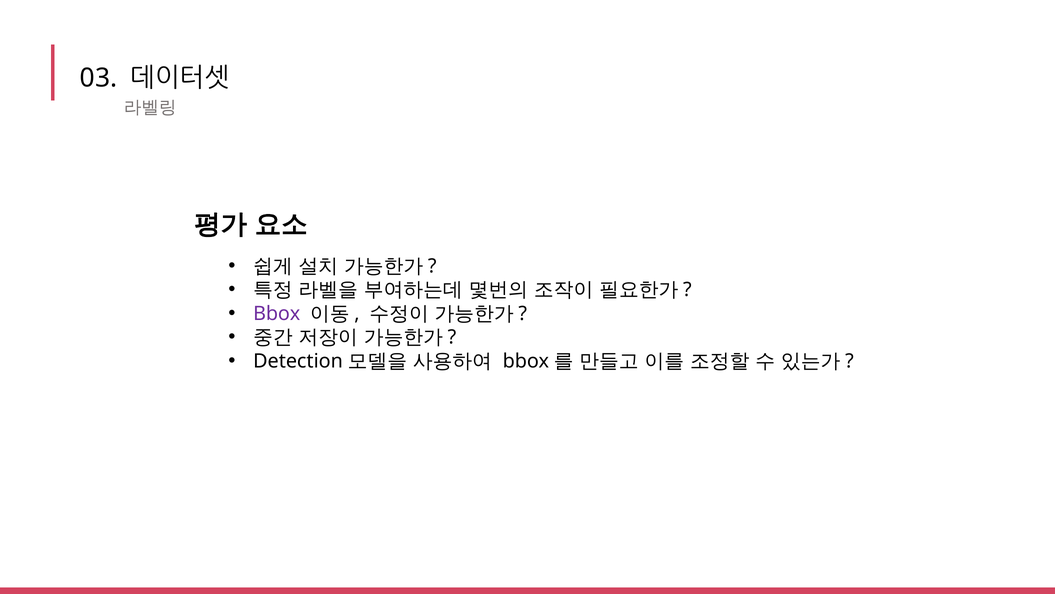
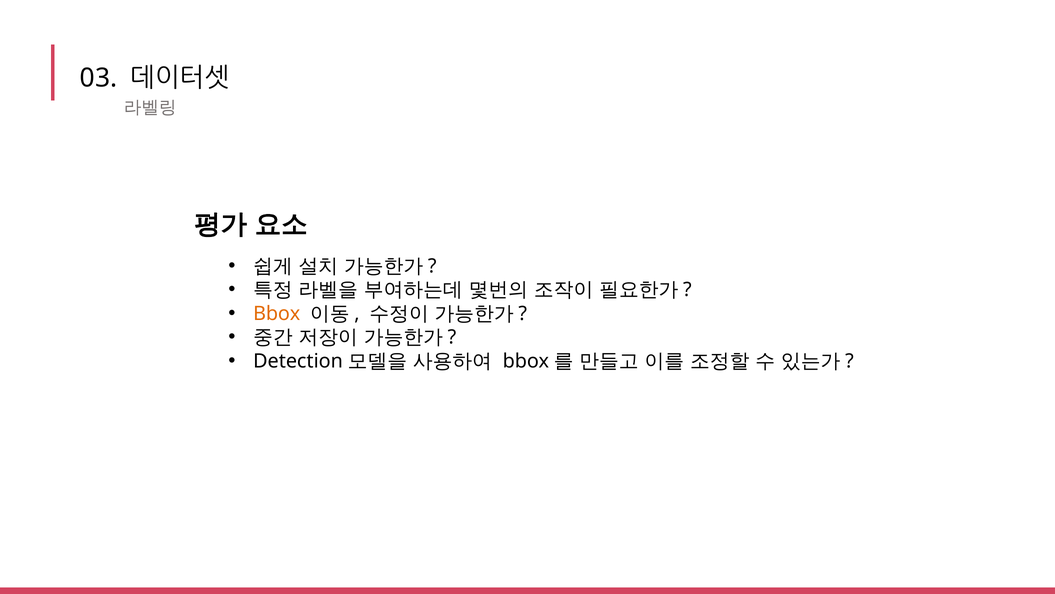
Bbox colour: purple -> orange
